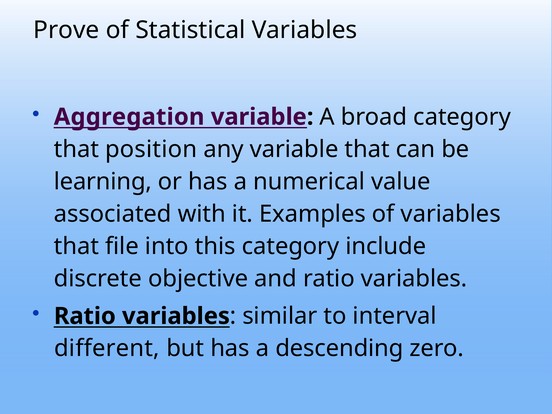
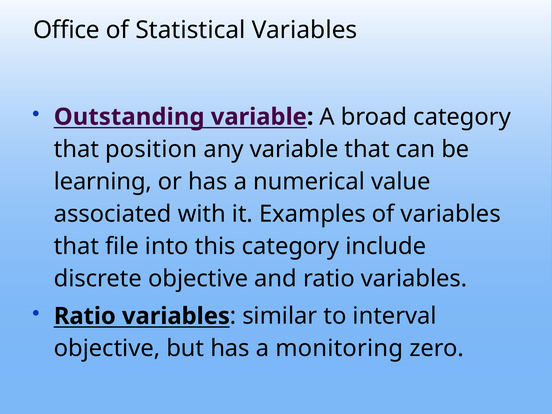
Prove: Prove -> Office
Aggregation: Aggregation -> Outstanding
different at (107, 348): different -> objective
descending: descending -> monitoring
